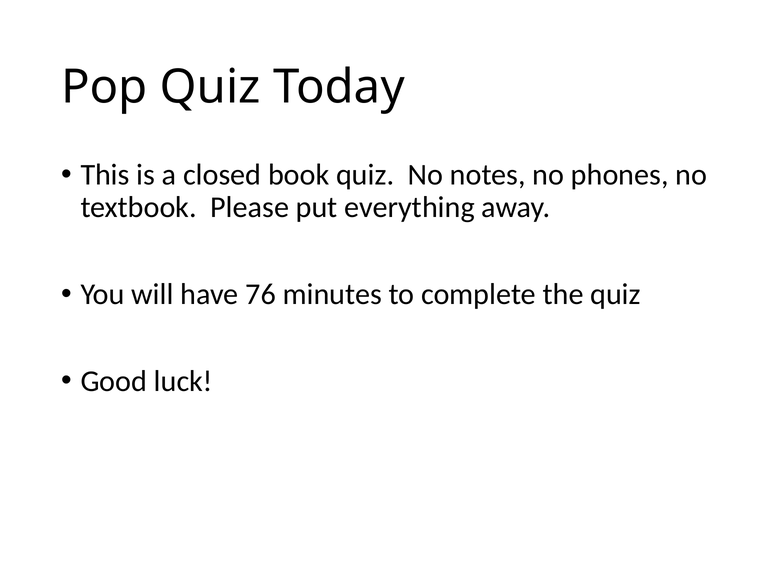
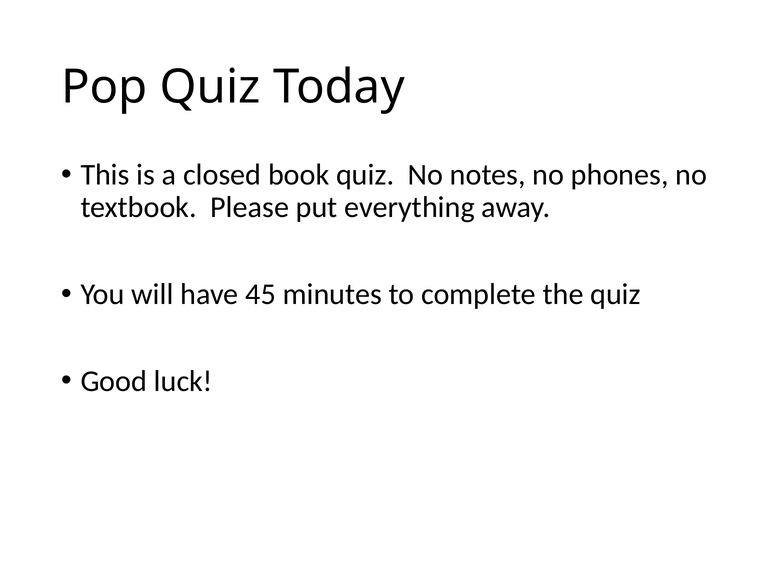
76: 76 -> 45
